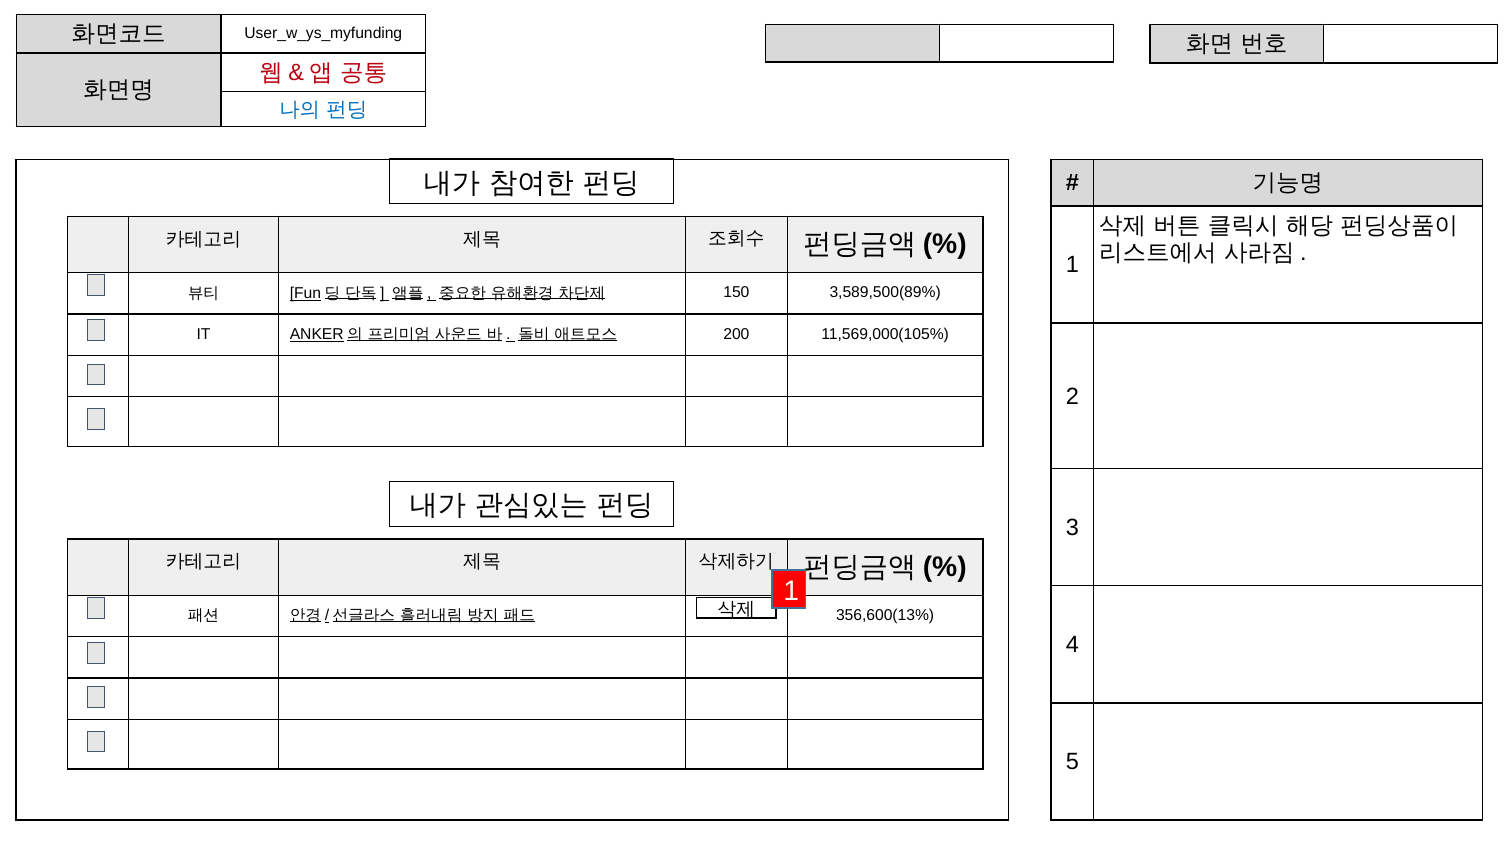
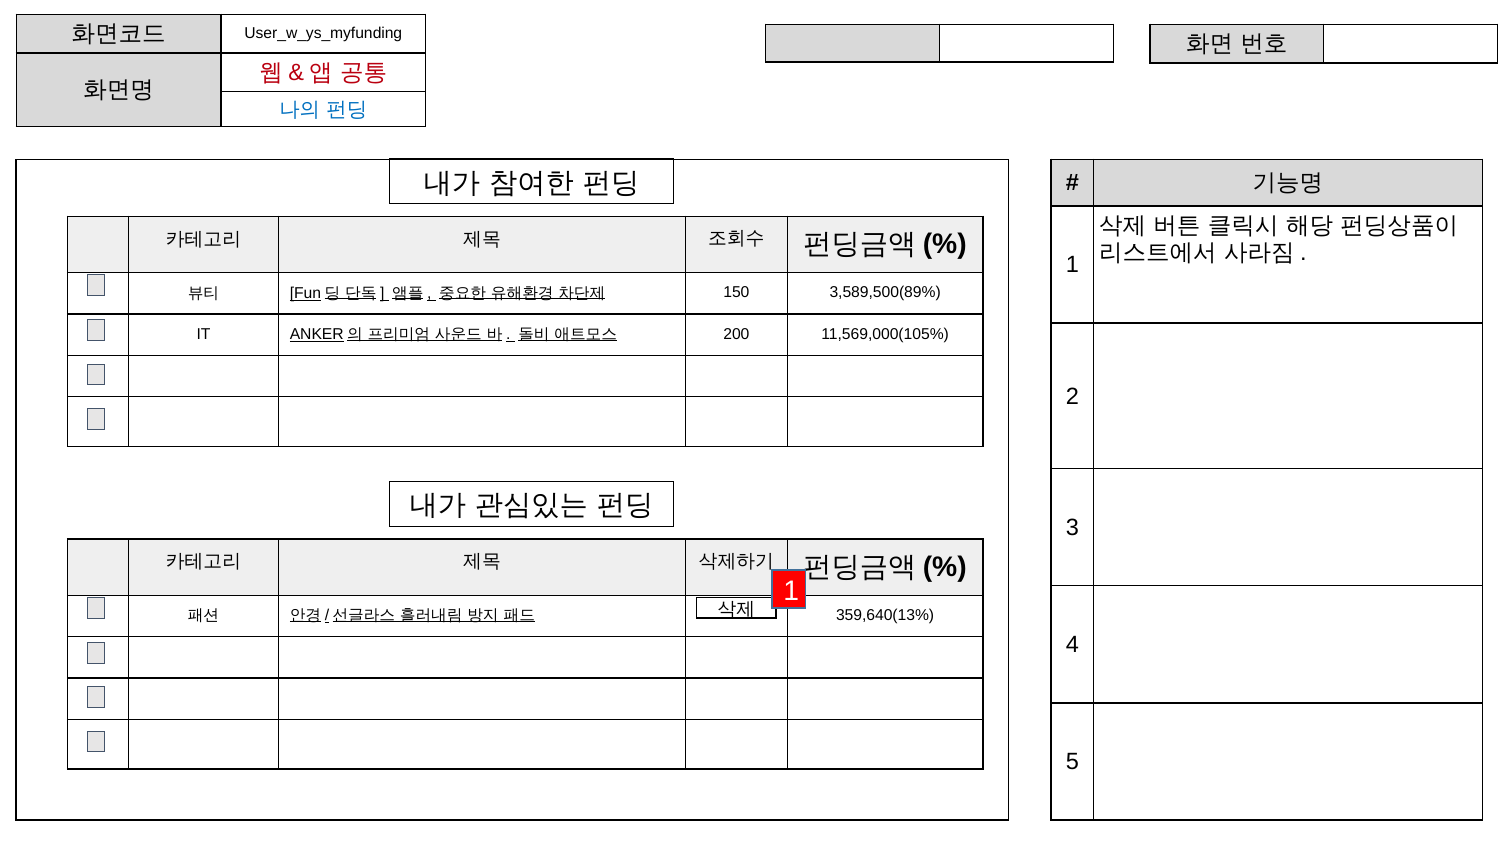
356,600(13%: 356,600(13% -> 359,640(13%
